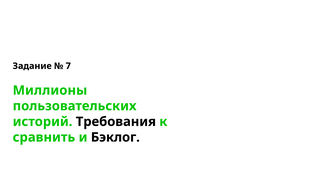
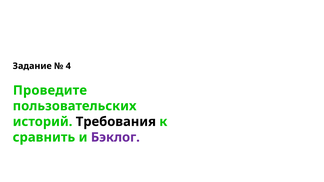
7: 7 -> 4
Миллионы: Миллионы -> Проведите
Бэклог colour: black -> purple
